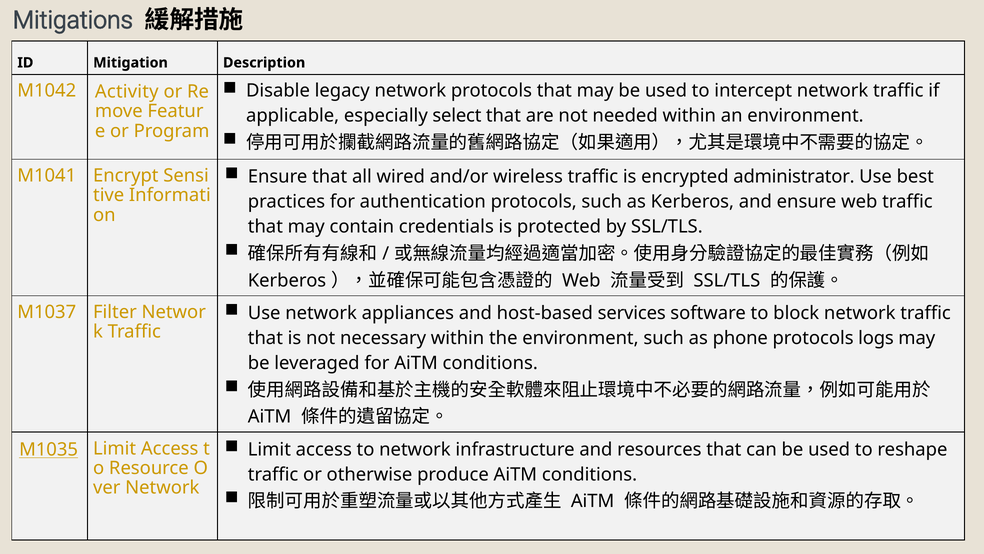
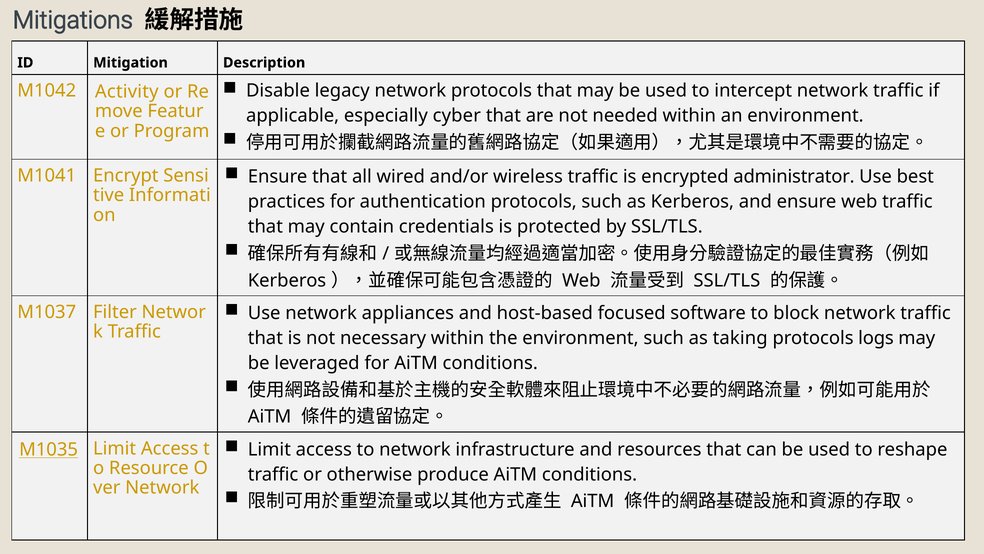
select: select -> cyber
services: services -> focused
phone: phone -> taking
